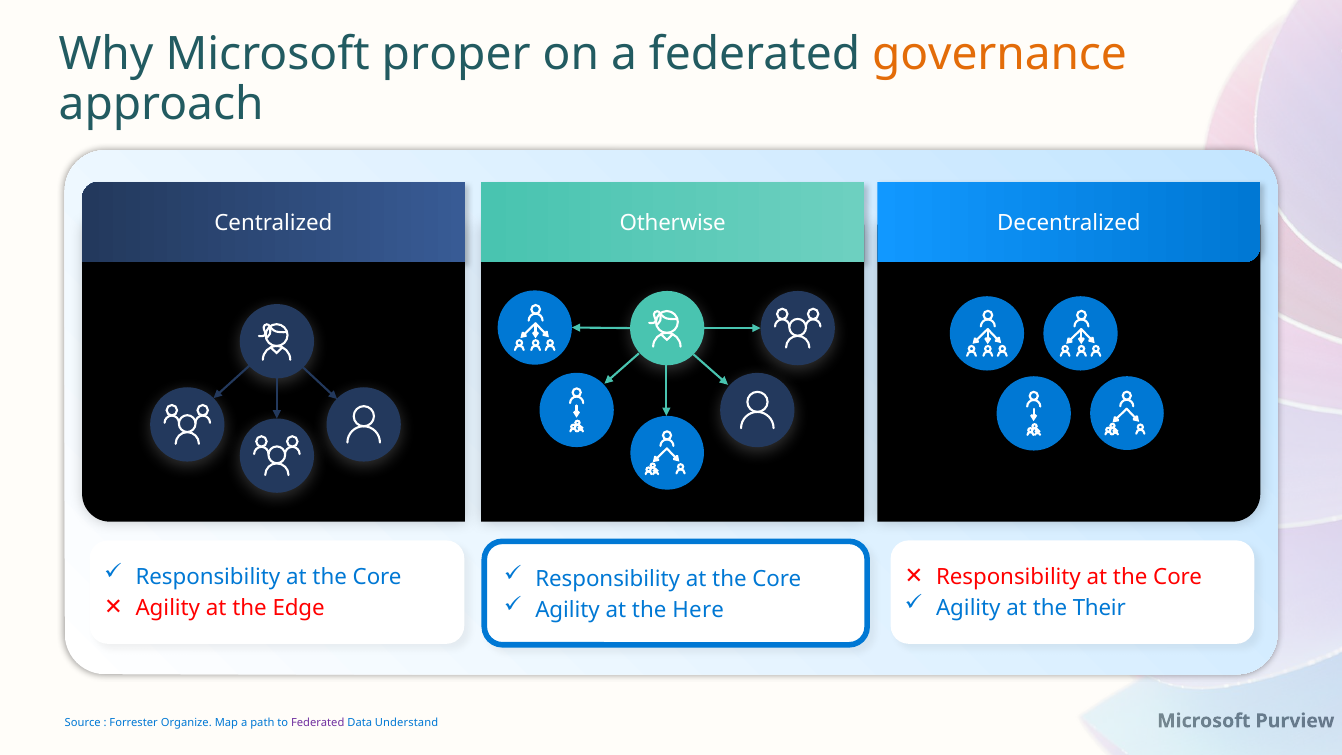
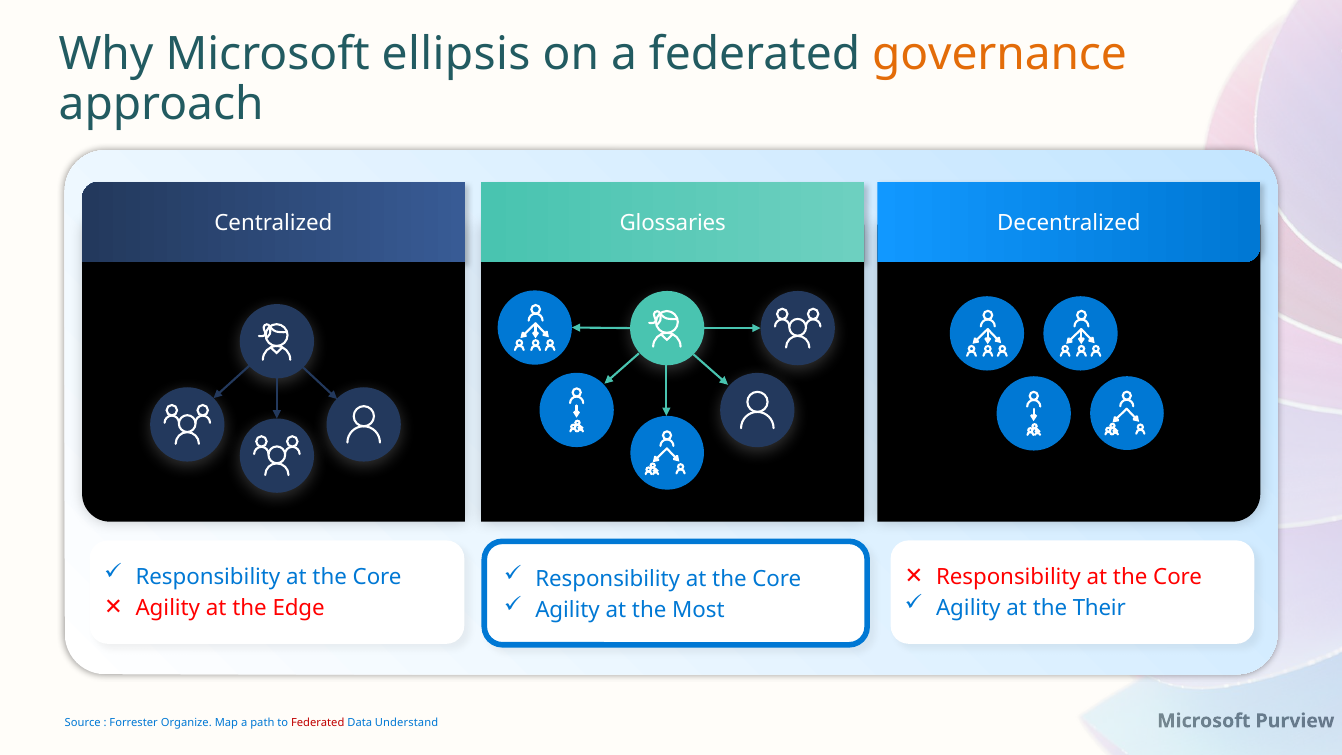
proper: proper -> ellipsis
Otherwise: Otherwise -> Glossaries
Here: Here -> Most
Federated at (318, 722) colour: purple -> red
